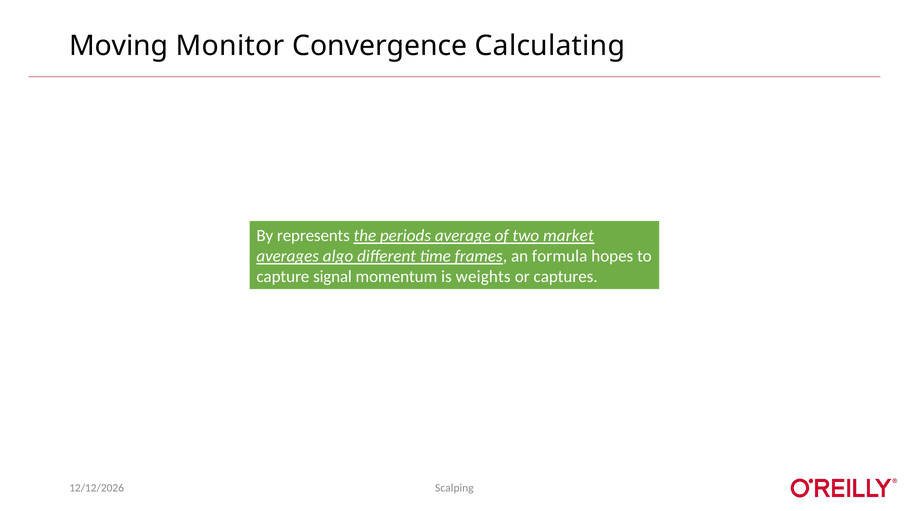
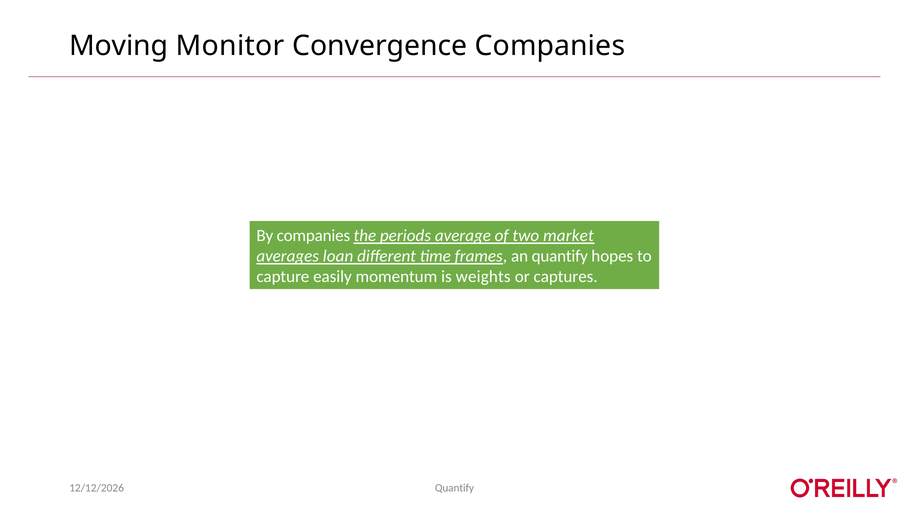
Convergence Calculating: Calculating -> Companies
By represents: represents -> companies
algo: algo -> loan
an formula: formula -> quantify
signal: signal -> easily
Scalping at (454, 488): Scalping -> Quantify
